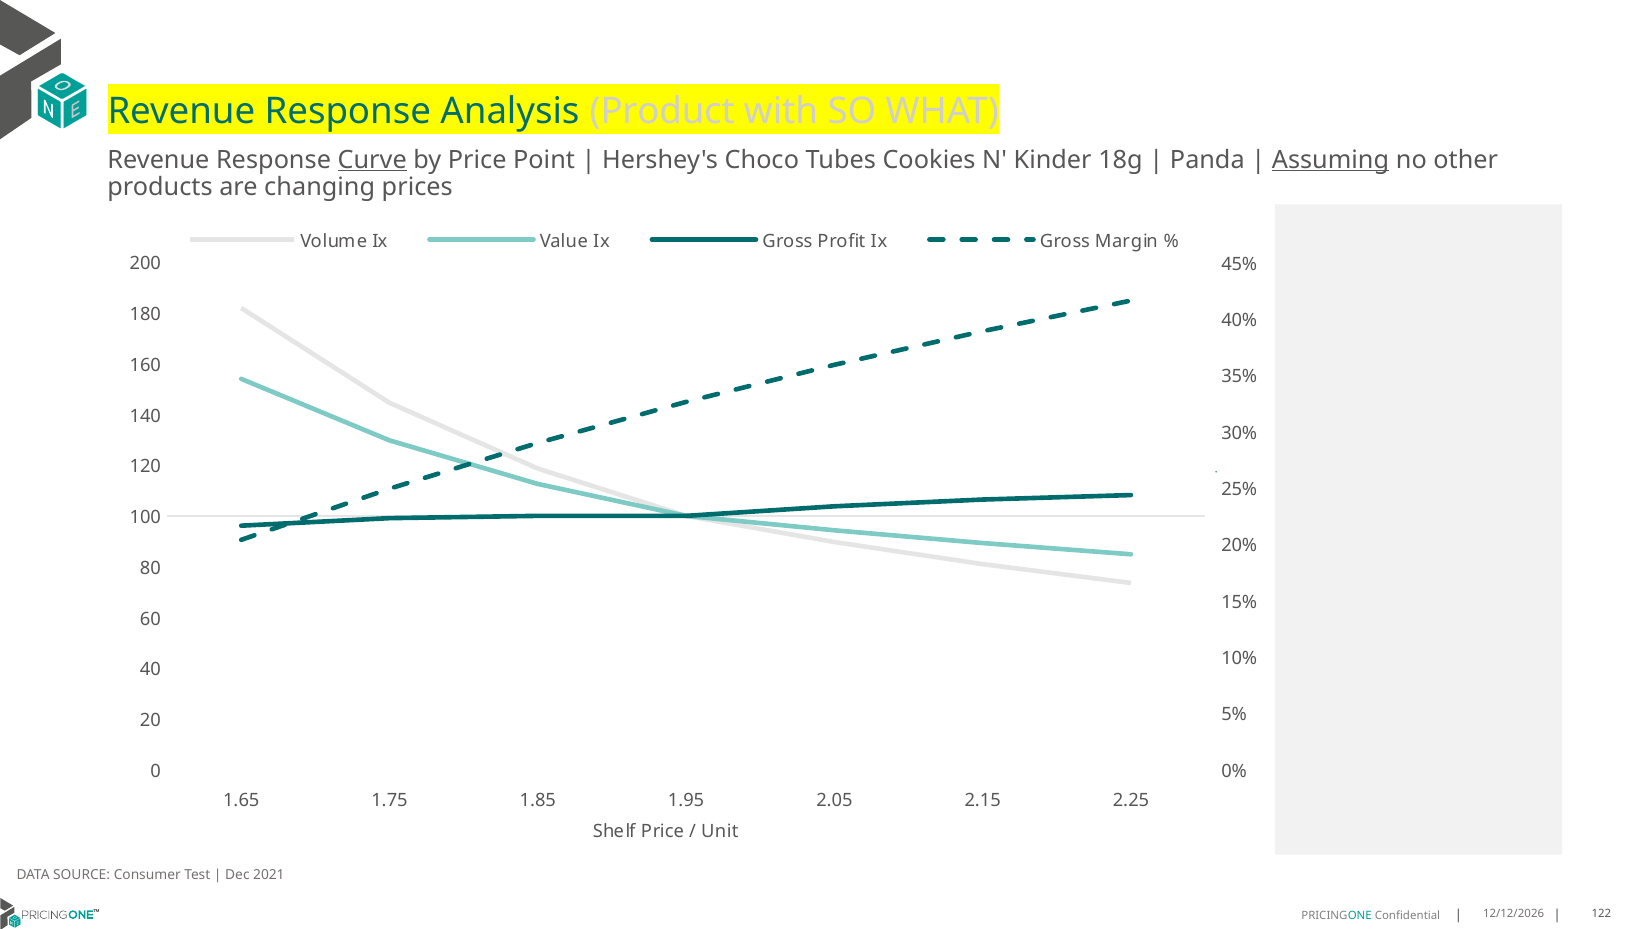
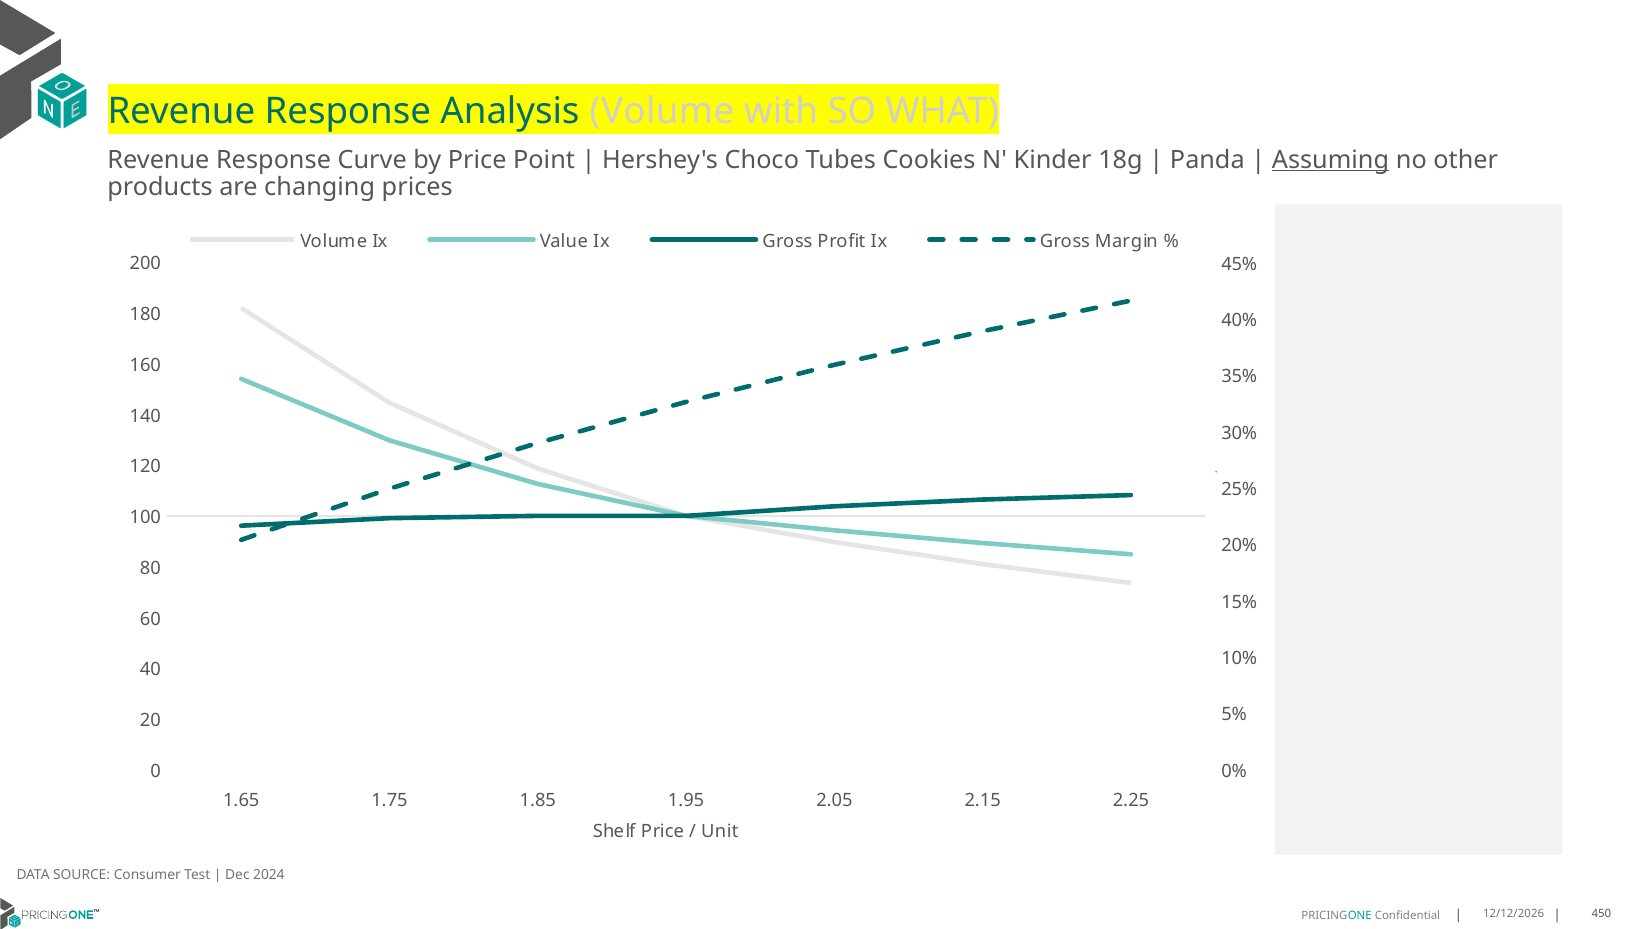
Analysis Product: Product -> Volume
Curve underline: present -> none
2021: 2021 -> 2024
122: 122 -> 450
